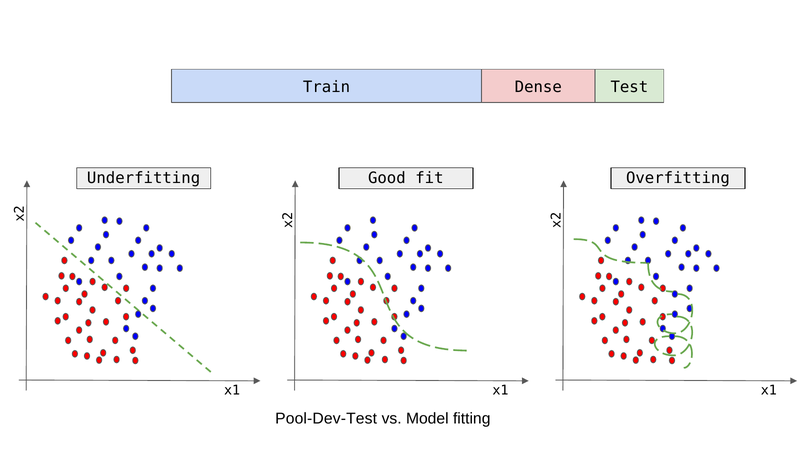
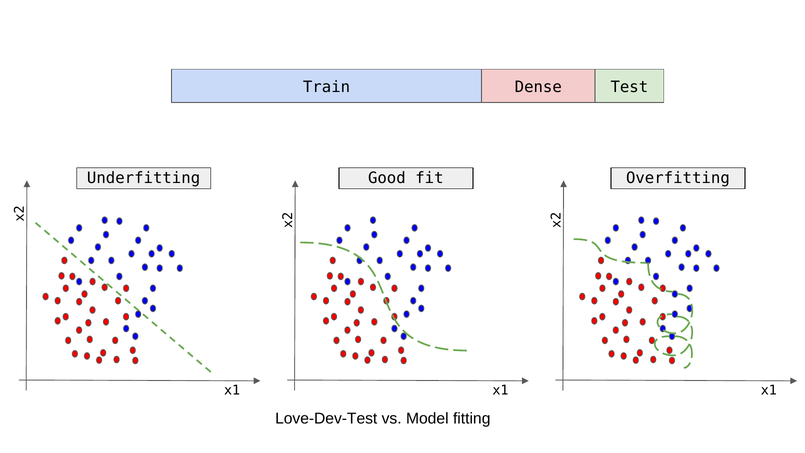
Pool-Dev-Test: Pool-Dev-Test -> Love-Dev-Test
